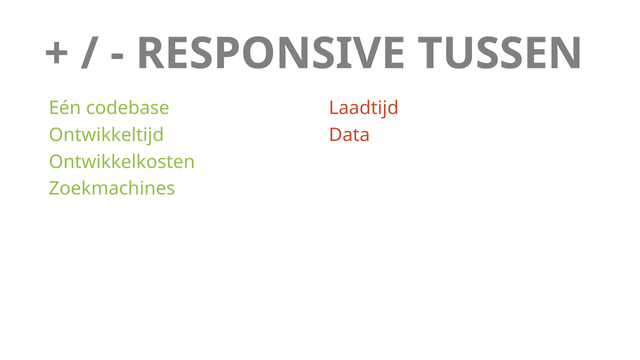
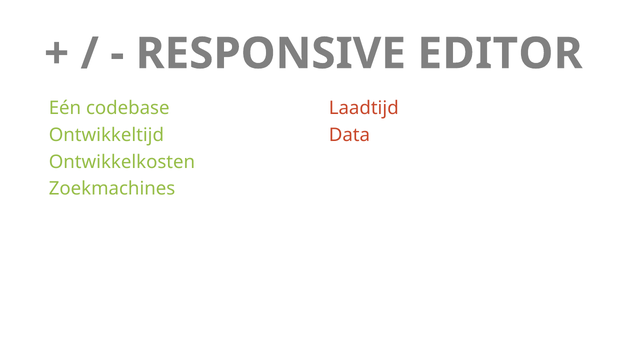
TUSSEN: TUSSEN -> EDITOR
